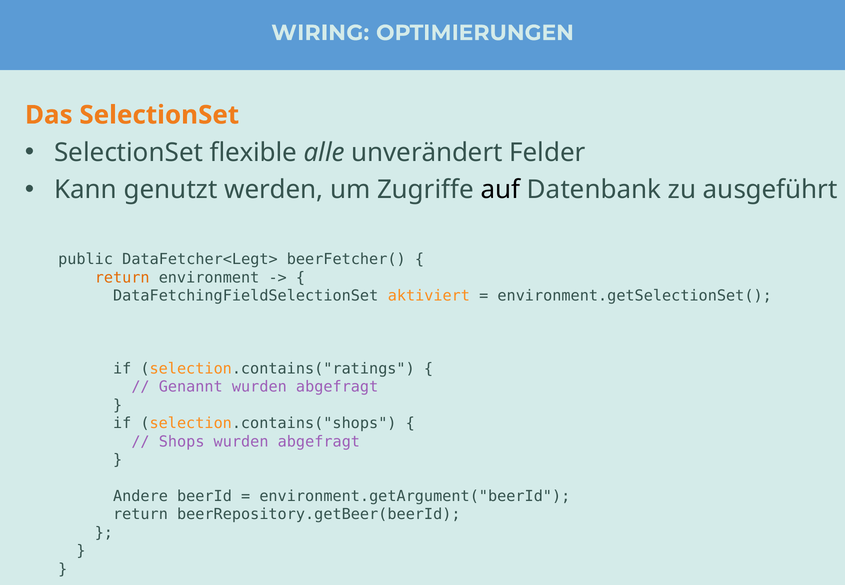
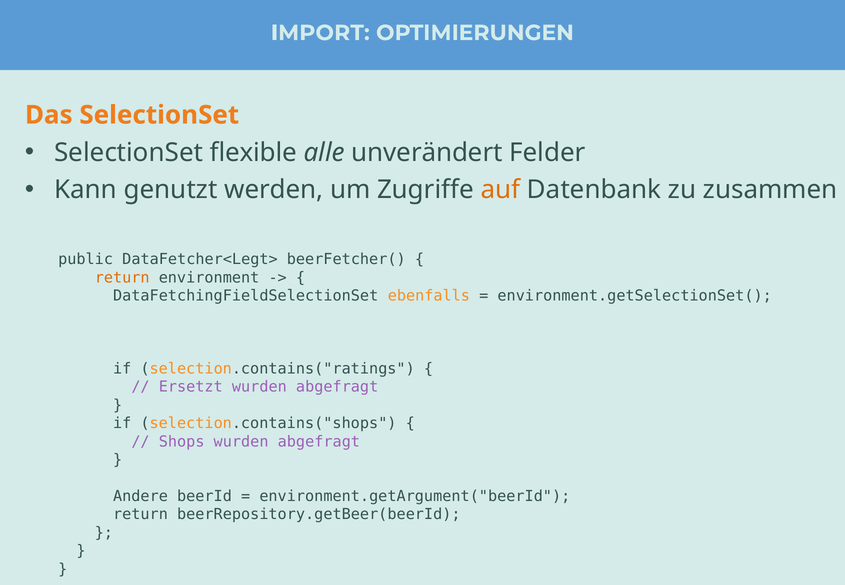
WIRING: WIRING -> IMPORT
auf colour: black -> orange
ausgeführt: ausgeführt -> zusammen
aktiviert: aktiviert -> ebenfalls
Genannt: Genannt -> Ersetzt
